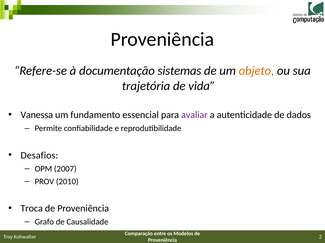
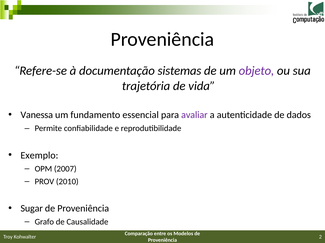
objeto colour: orange -> purple
Desafios: Desafios -> Exemplo
Troca: Troca -> Sugar
